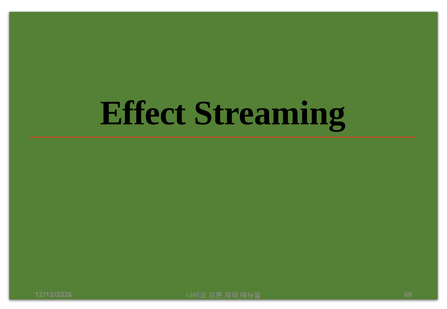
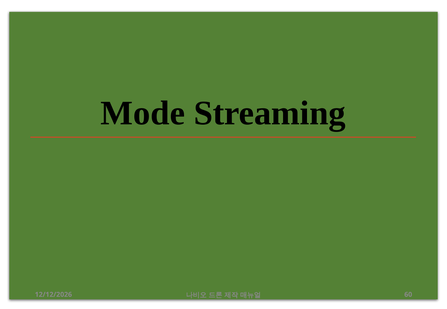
Effect: Effect -> Mode
